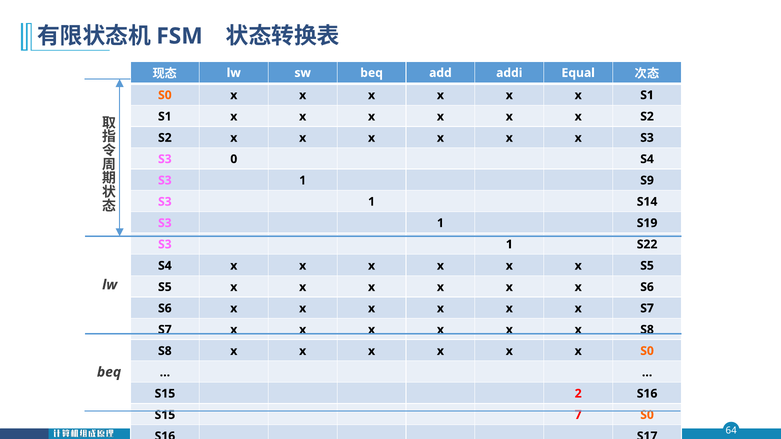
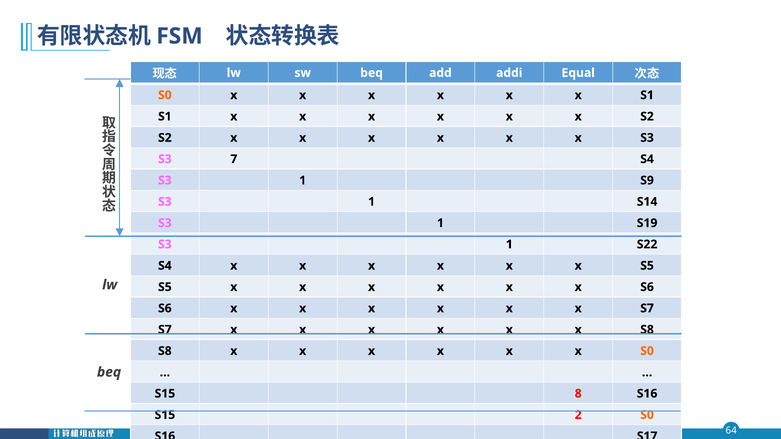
0: 0 -> 7
2: 2 -> 8
7: 7 -> 2
